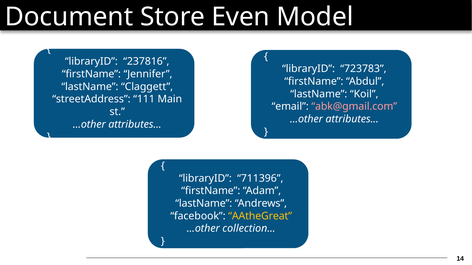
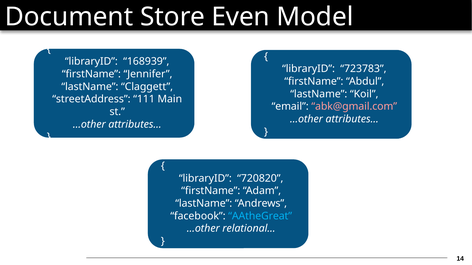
237816: 237816 -> 168939
711396: 711396 -> 720820
AAtheGreat colour: yellow -> light blue
collection…: collection… -> relational…
